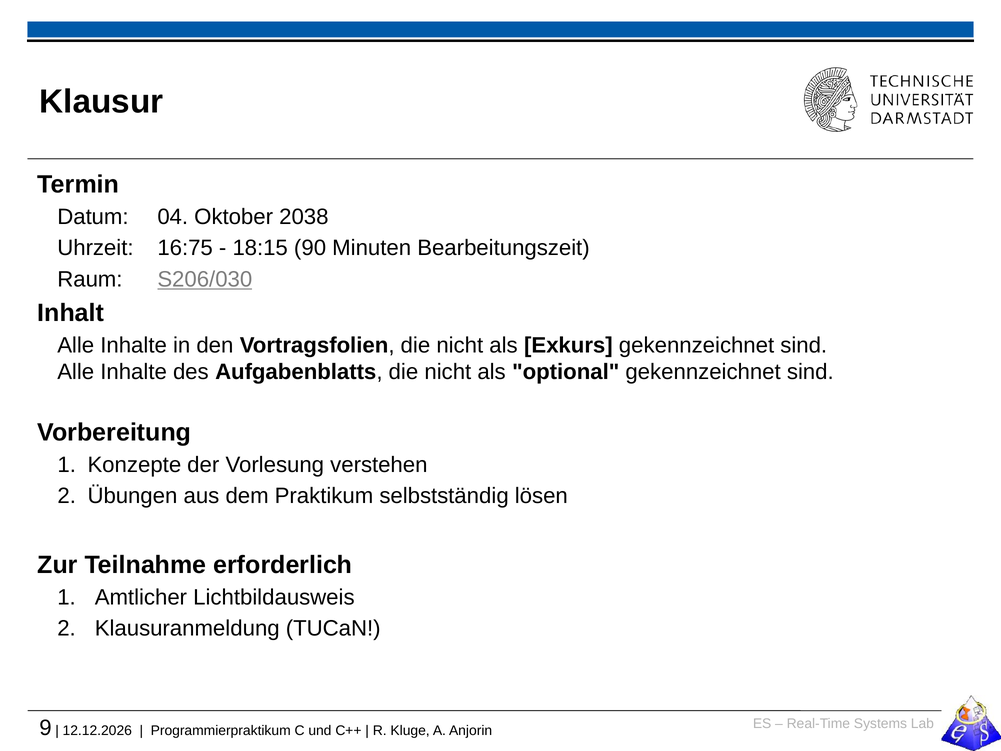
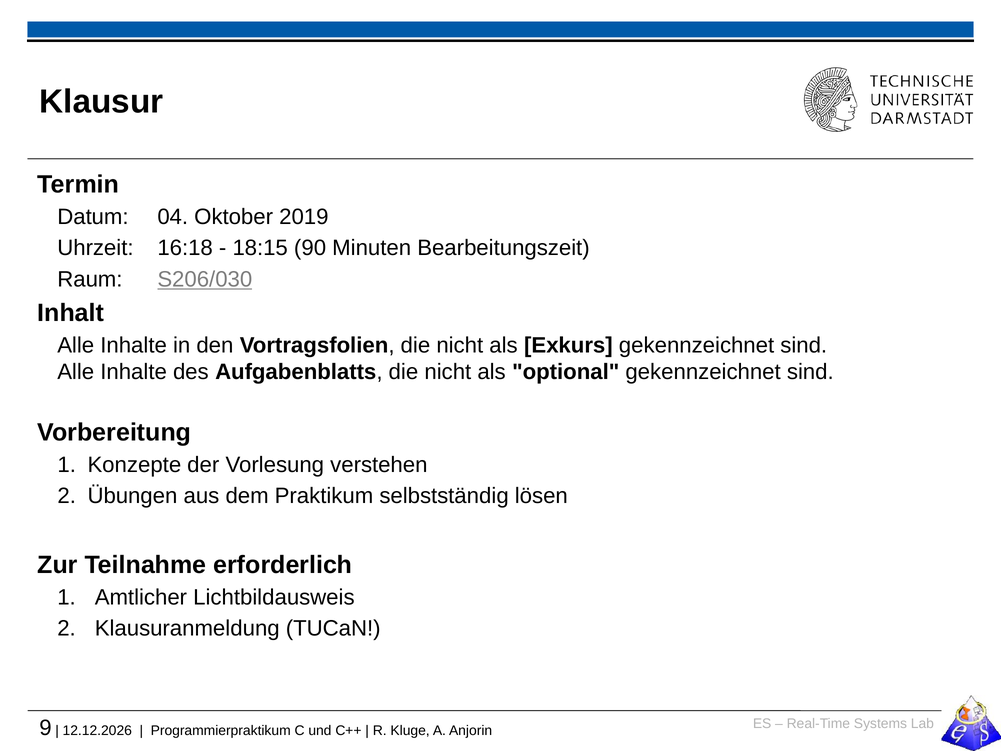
2038: 2038 -> 2019
16:75: 16:75 -> 16:18
